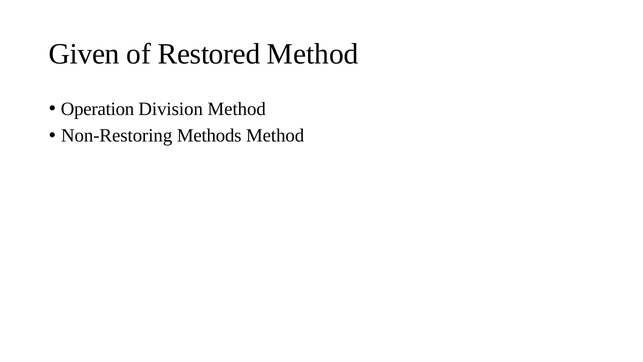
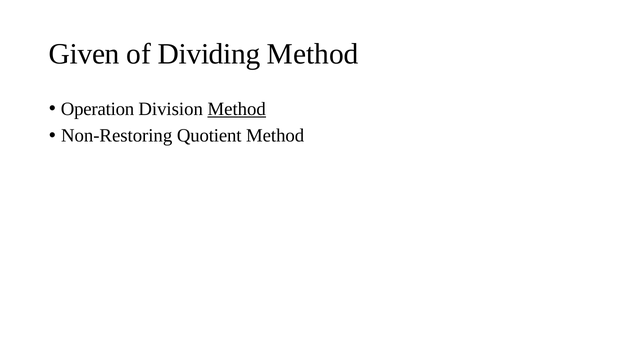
Restored: Restored -> Dividing
Method at (237, 109) underline: none -> present
Methods: Methods -> Quotient
